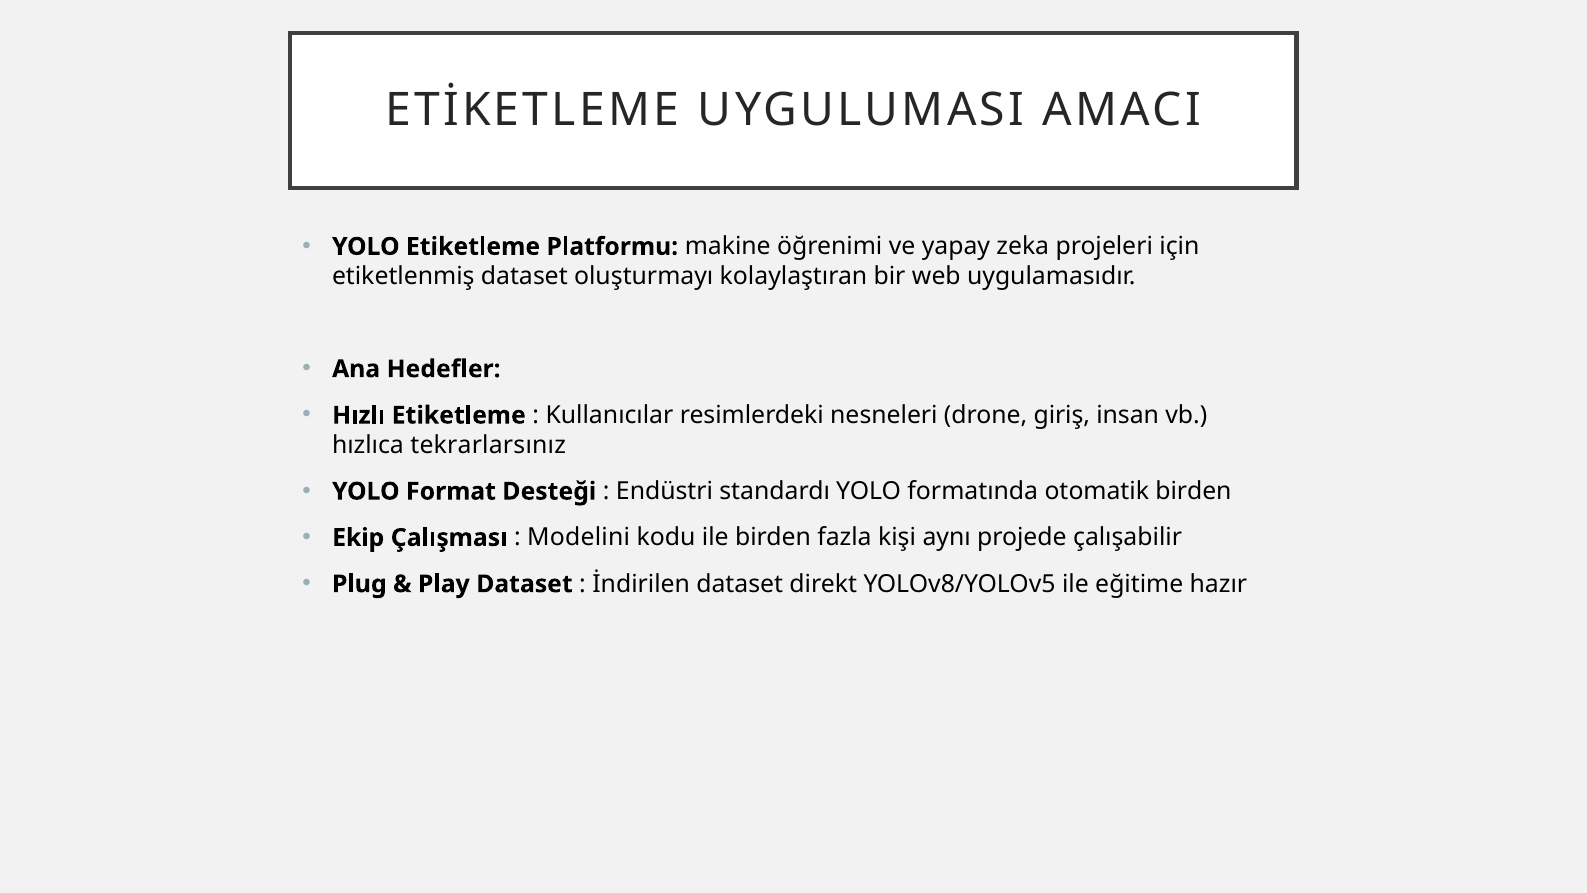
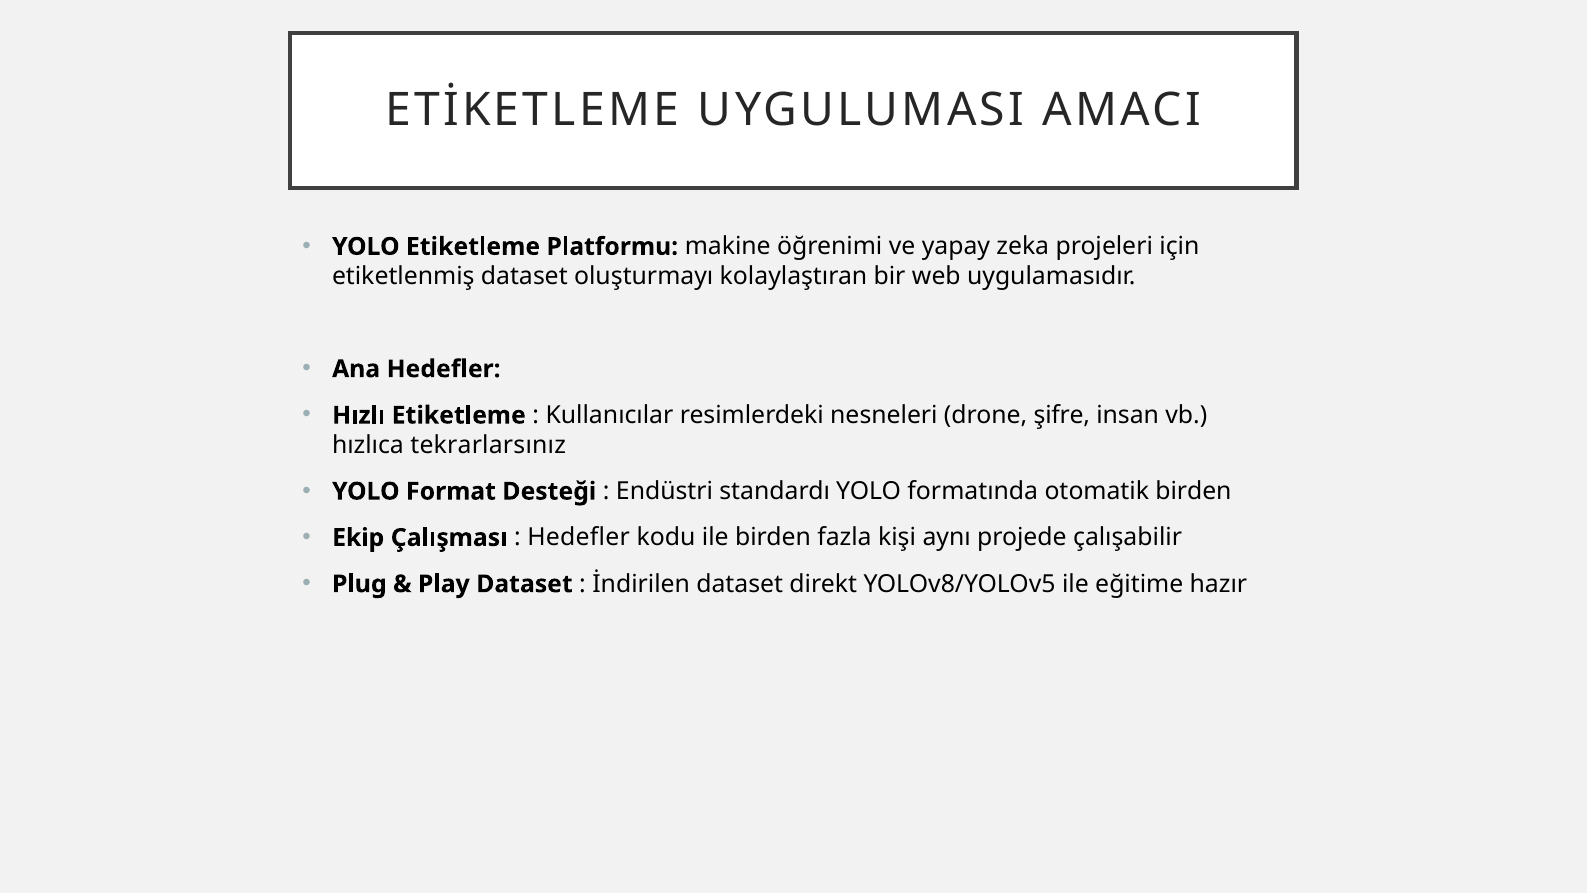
giriş: giriş -> şifre
Modelini at (579, 538): Modelini -> Hedefler
